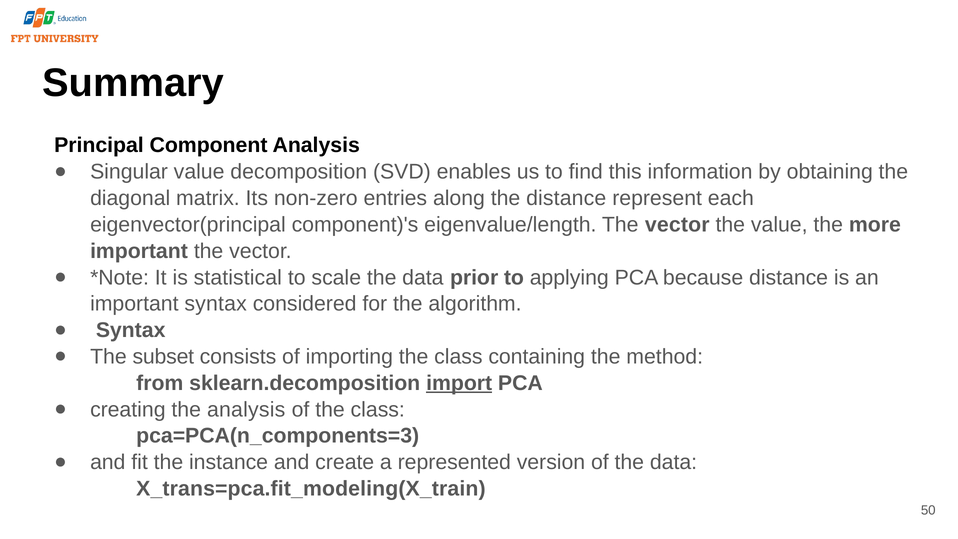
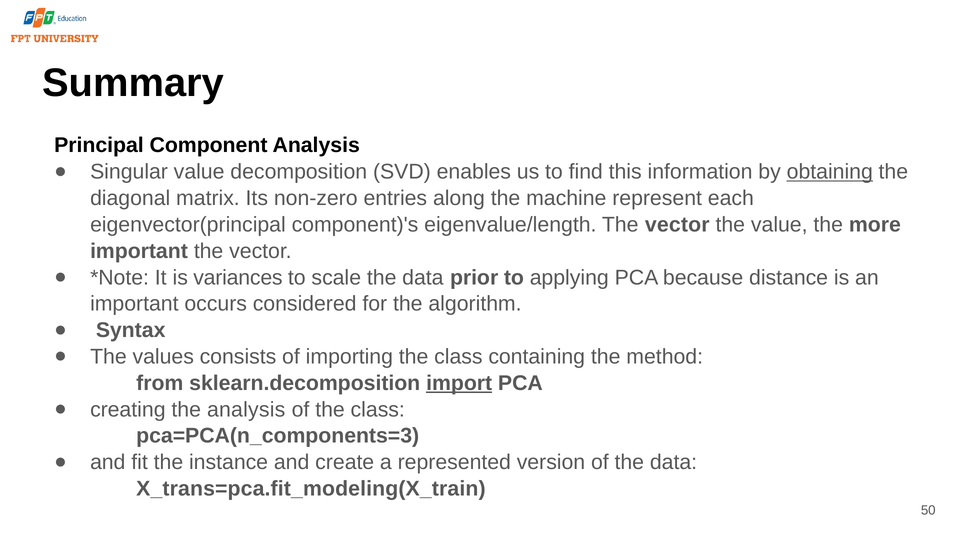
obtaining underline: none -> present
the distance: distance -> machine
statistical: statistical -> variances
important syntax: syntax -> occurs
subset: subset -> values
